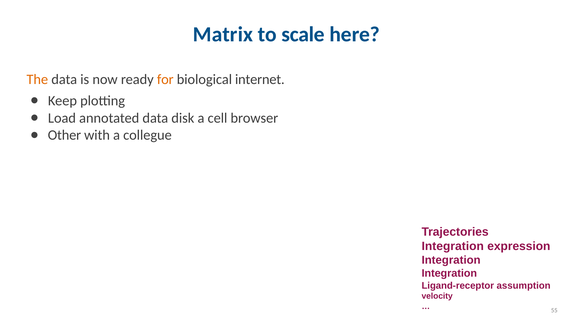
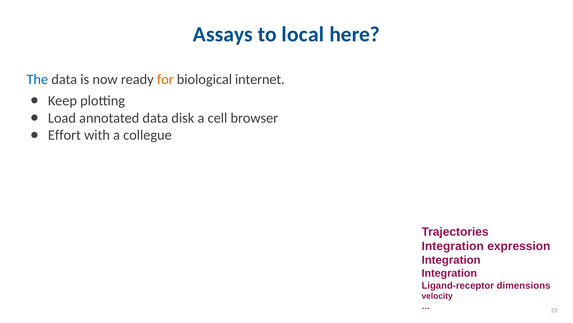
Matrix: Matrix -> Assays
scale: scale -> local
The colour: orange -> blue
Other: Other -> Effort
assumption: assumption -> dimensions
